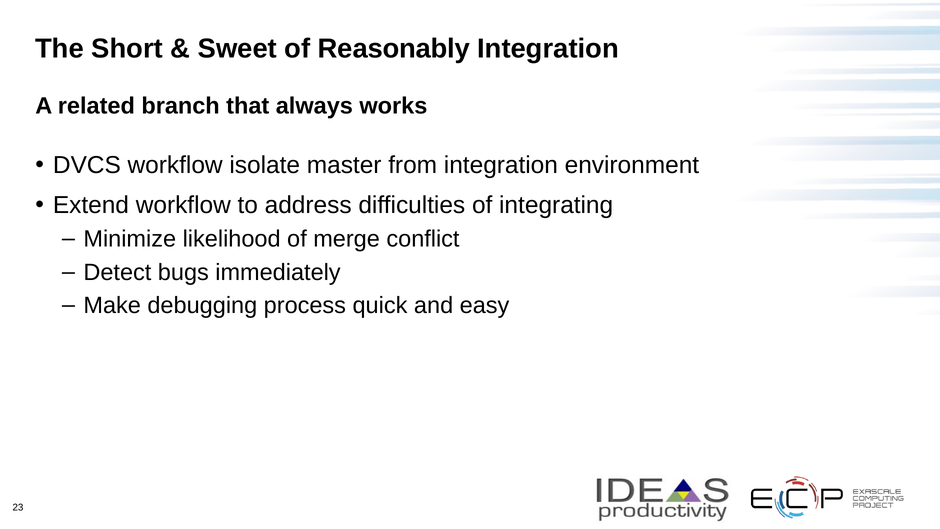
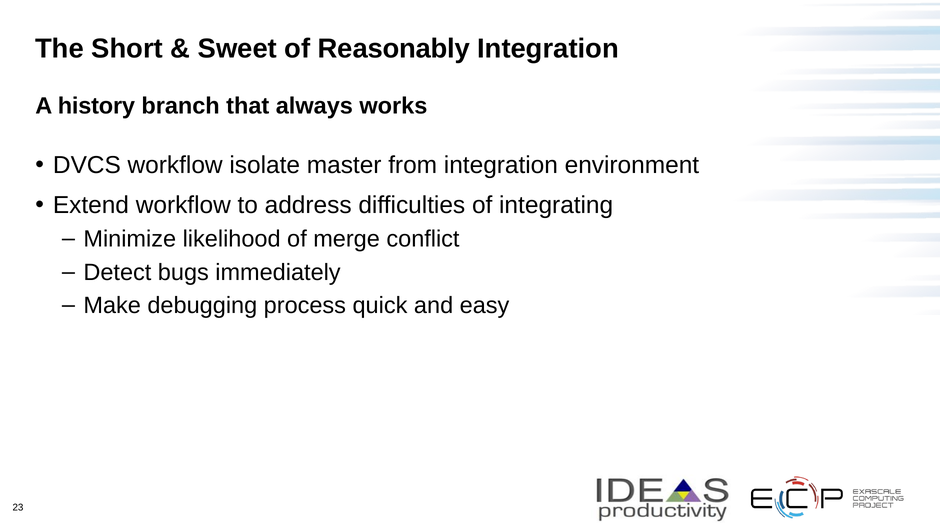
related: related -> history
